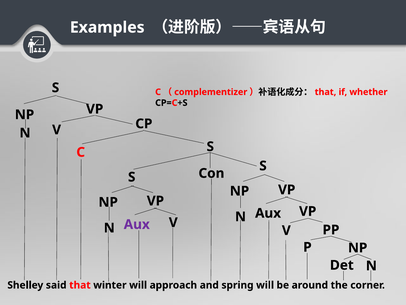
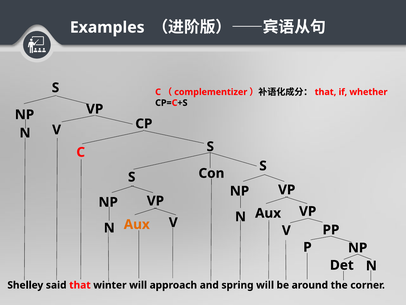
Aux at (137, 224) colour: purple -> orange
